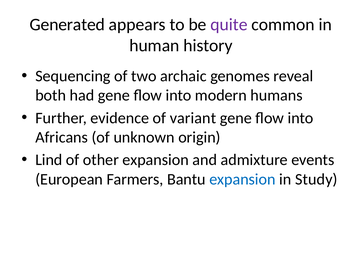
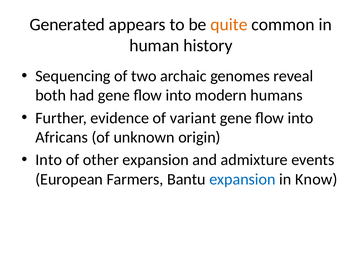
quite colour: purple -> orange
Lind at (49, 160): Lind -> Into
Study: Study -> Know
